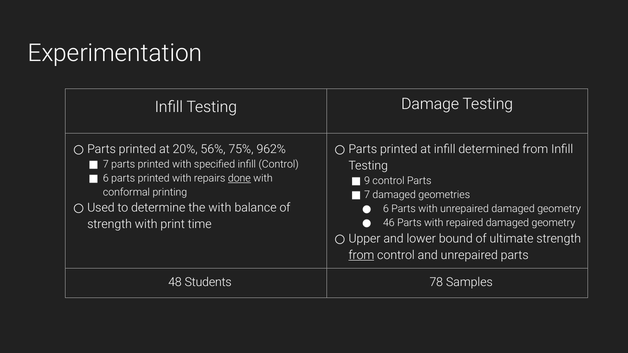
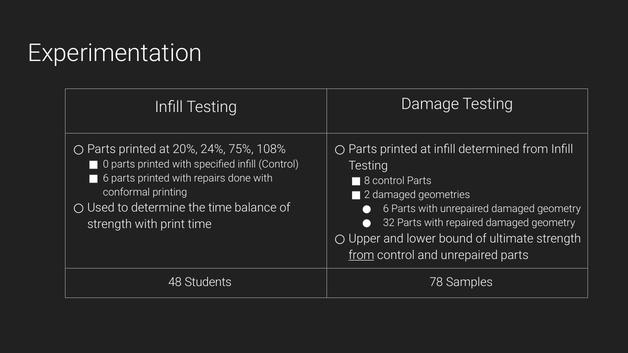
56%: 56% -> 24%
962%: 962% -> 108%
7 at (106, 164): 7 -> 0
done underline: present -> none
9: 9 -> 8
7 at (367, 195): 7 -> 2
the with: with -> time
46: 46 -> 32
